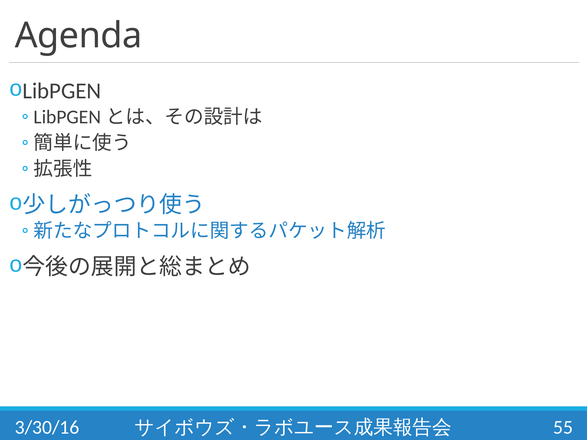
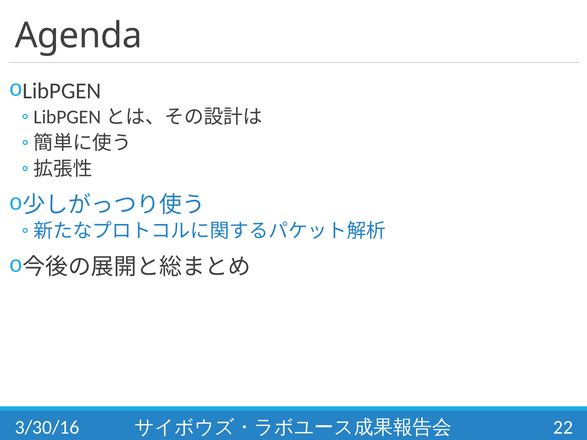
55: 55 -> 22
